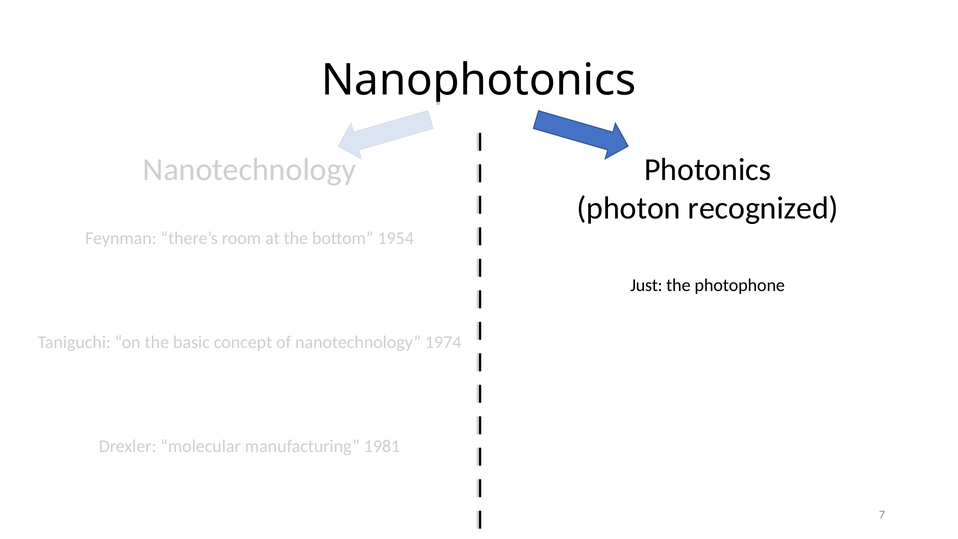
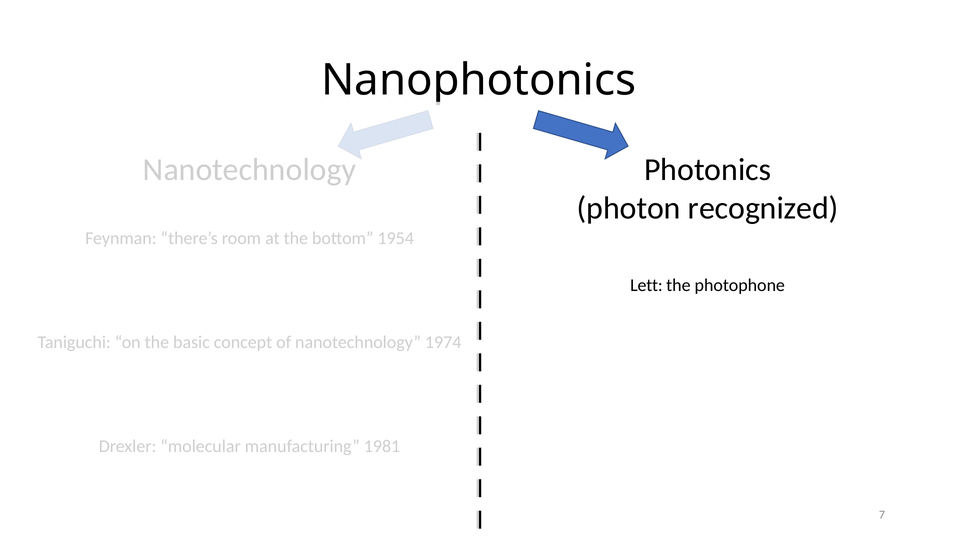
Just: Just -> Lett
